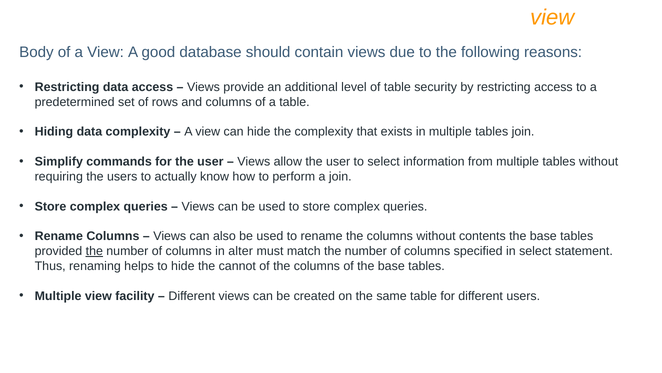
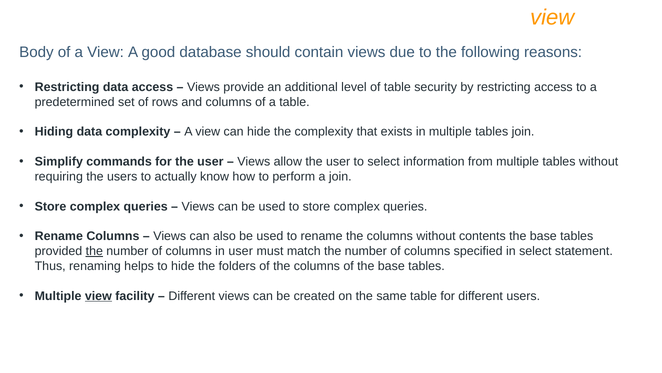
in alter: alter -> user
cannot: cannot -> folders
view at (98, 295) underline: none -> present
